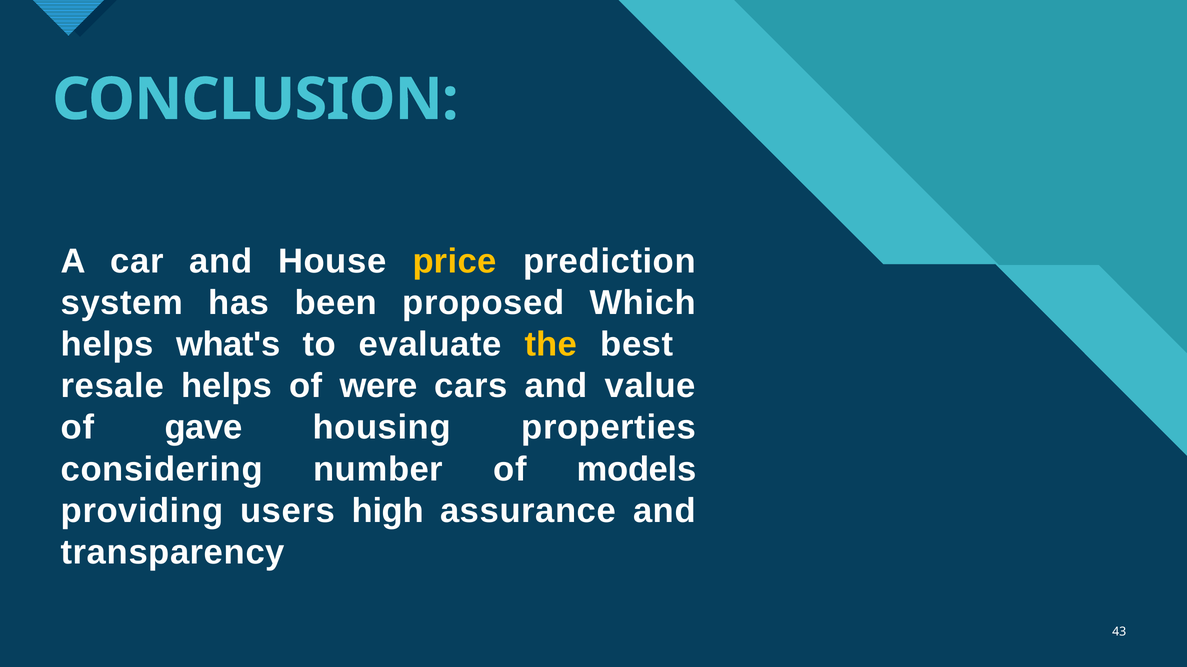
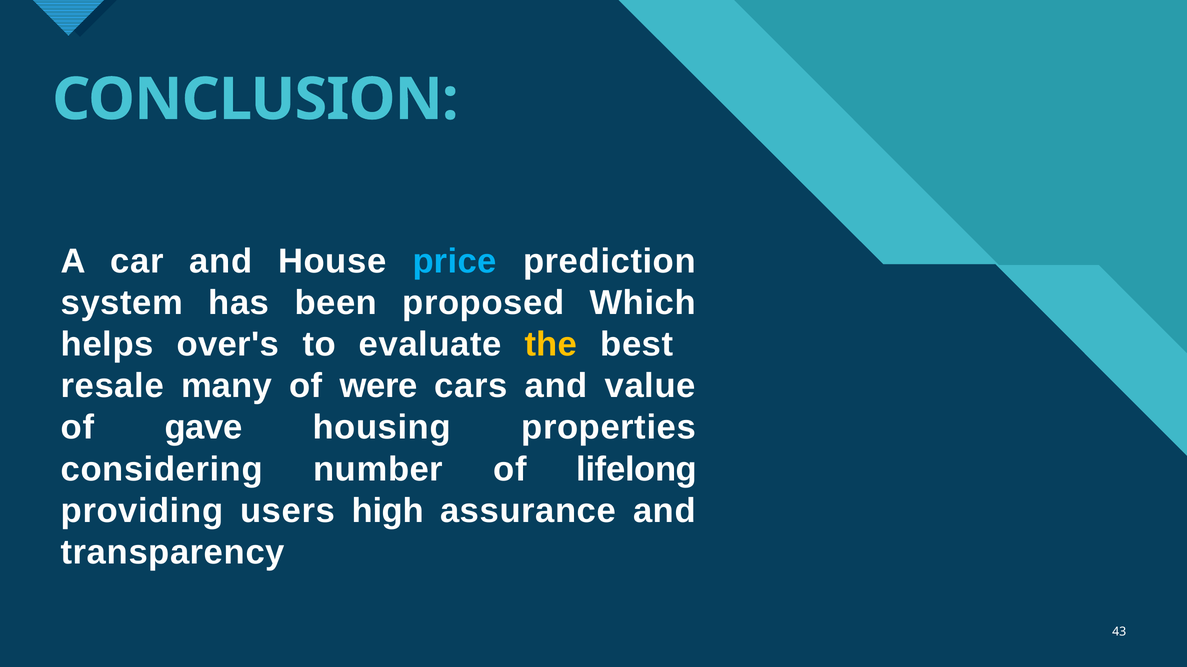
price colour: yellow -> light blue
what's: what's -> over's
resale helps: helps -> many
models: models -> lifelong
